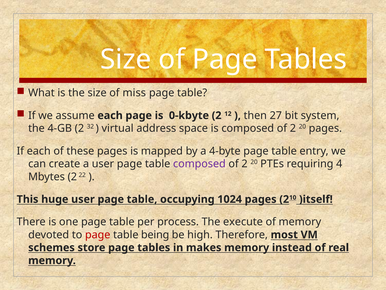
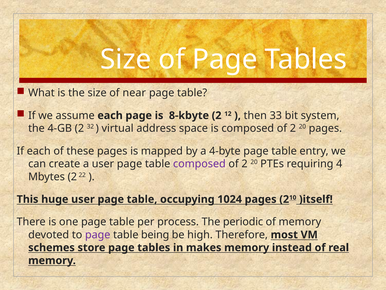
miss: miss -> near
0-kbyte: 0-kbyte -> 8-kbyte
27: 27 -> 33
execute: execute -> periodic
page at (98, 234) colour: red -> purple
